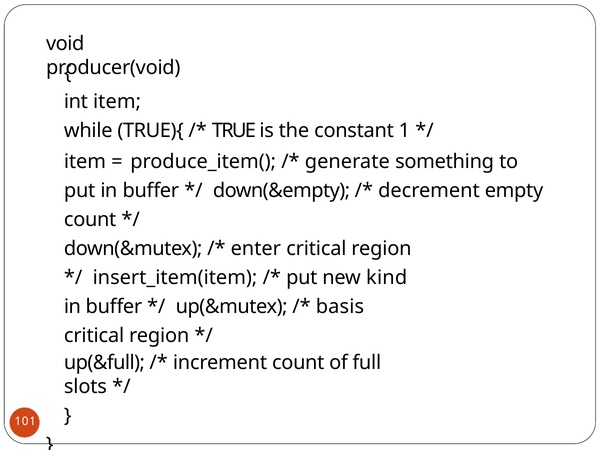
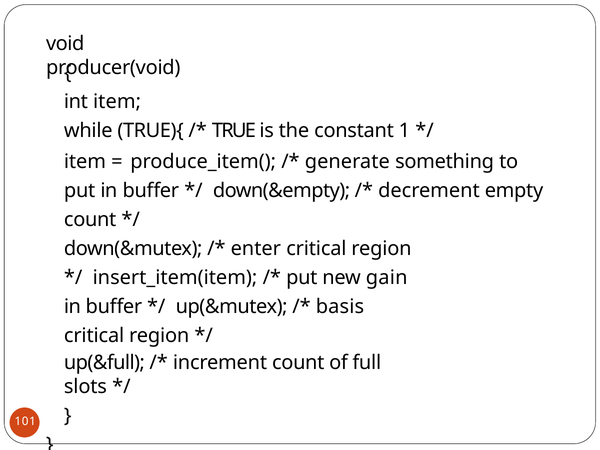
kind: kind -> gain
